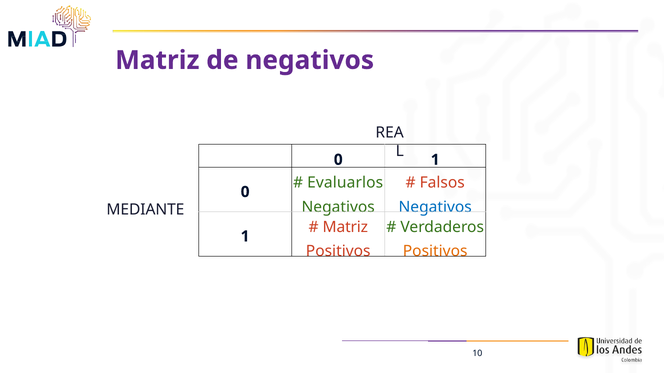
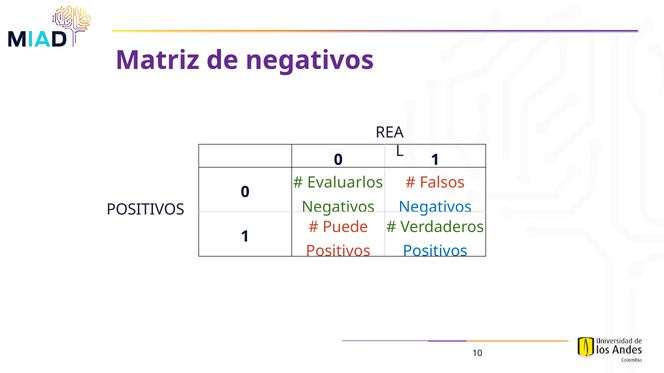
MEDIANTE at (145, 210): MEDIANTE -> POSITIVOS
Matriz at (345, 227): Matriz -> Puede
Positivos at (435, 252) colour: orange -> blue
